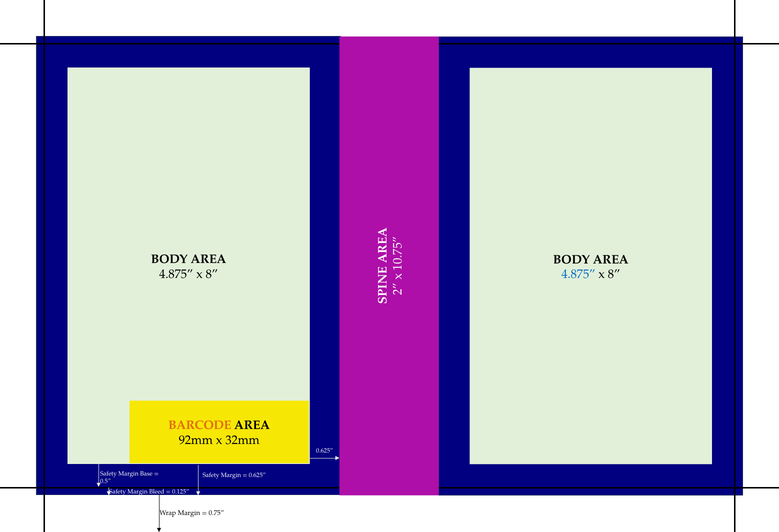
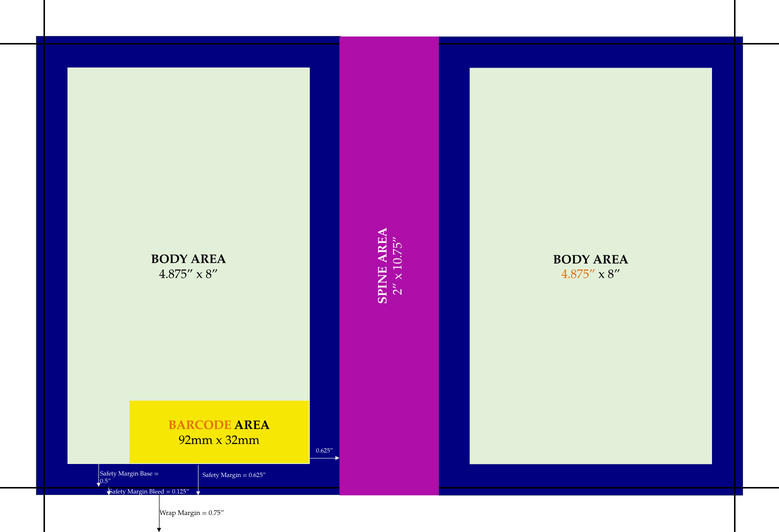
4.875 at (578, 274) colour: blue -> orange
